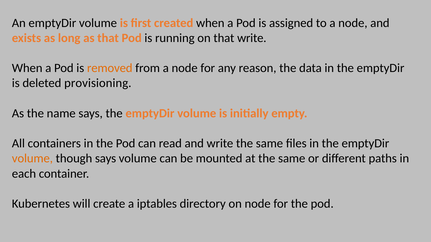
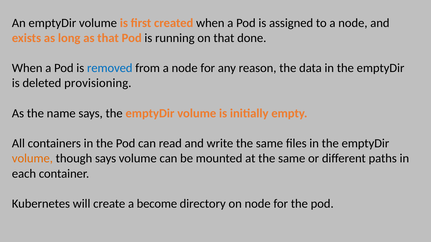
that write: write -> done
removed colour: orange -> blue
iptables: iptables -> become
